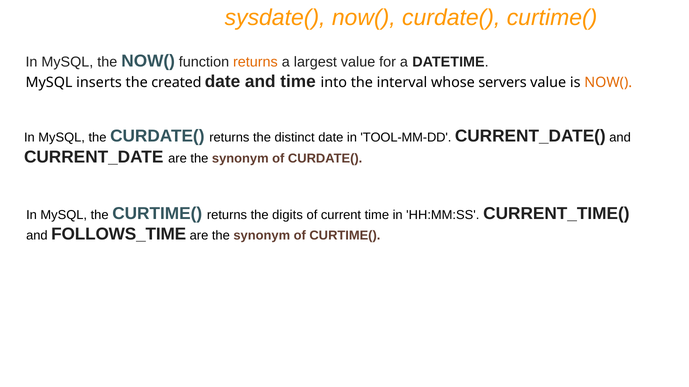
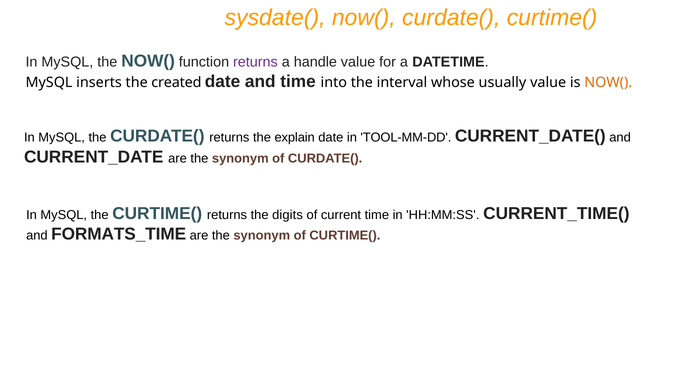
returns at (255, 62) colour: orange -> purple
largest: largest -> handle
servers: servers -> usually
distinct: distinct -> explain
FOLLOWS_TIME: FOLLOWS_TIME -> FORMATS_TIME
